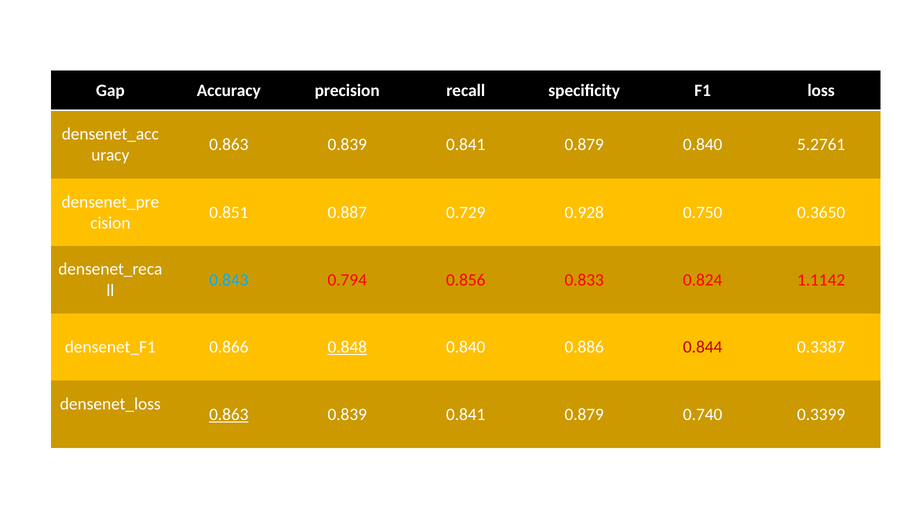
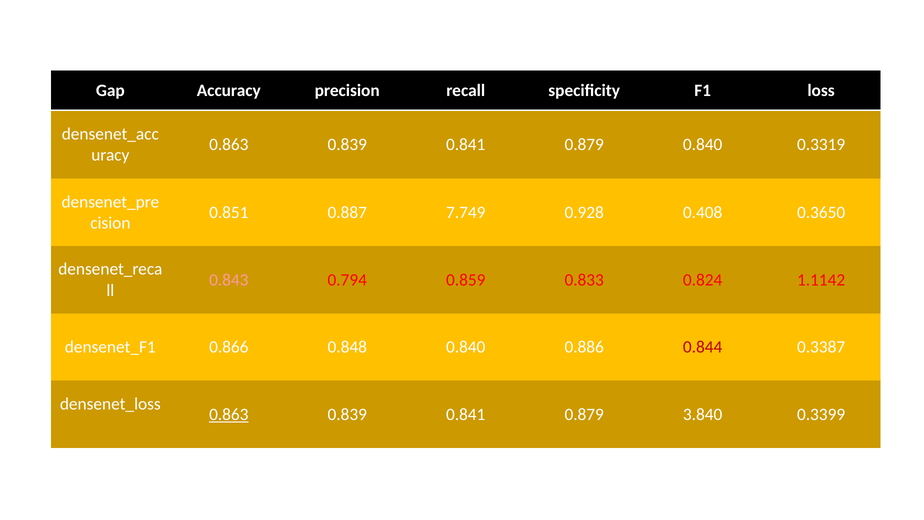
5.2761: 5.2761 -> 0.3319
0.729: 0.729 -> 7.749
0.750: 0.750 -> 0.408
0.843 colour: light blue -> pink
0.856: 0.856 -> 0.859
0.848 underline: present -> none
0.740: 0.740 -> 3.840
